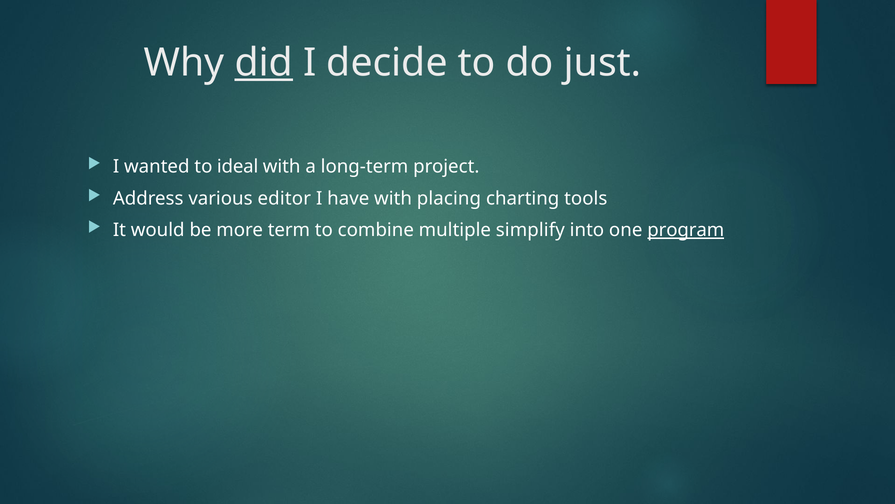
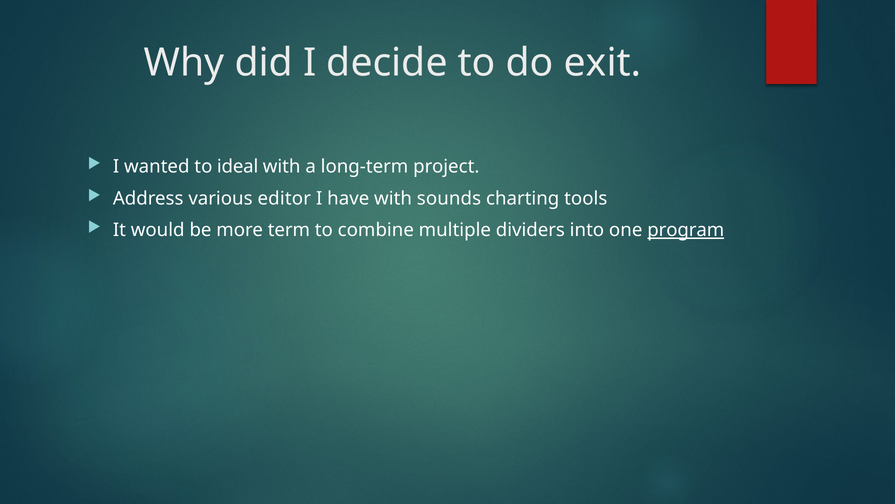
did underline: present -> none
just: just -> exit
placing: placing -> sounds
simplify: simplify -> dividers
